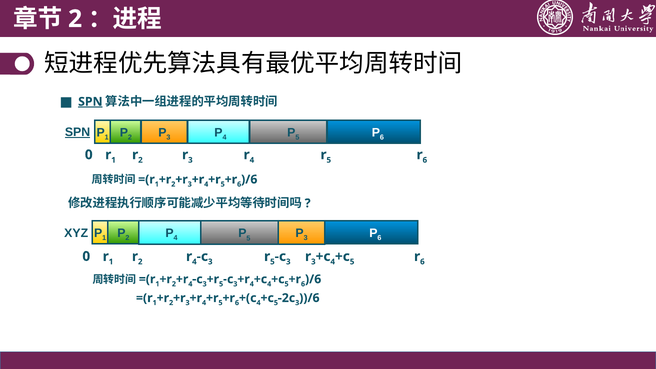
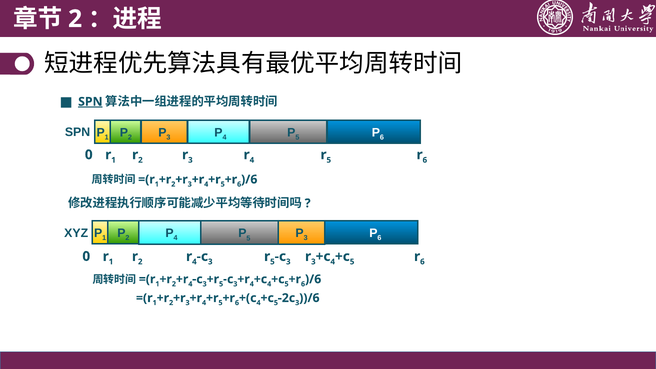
SPN at (78, 132) underline: present -> none
